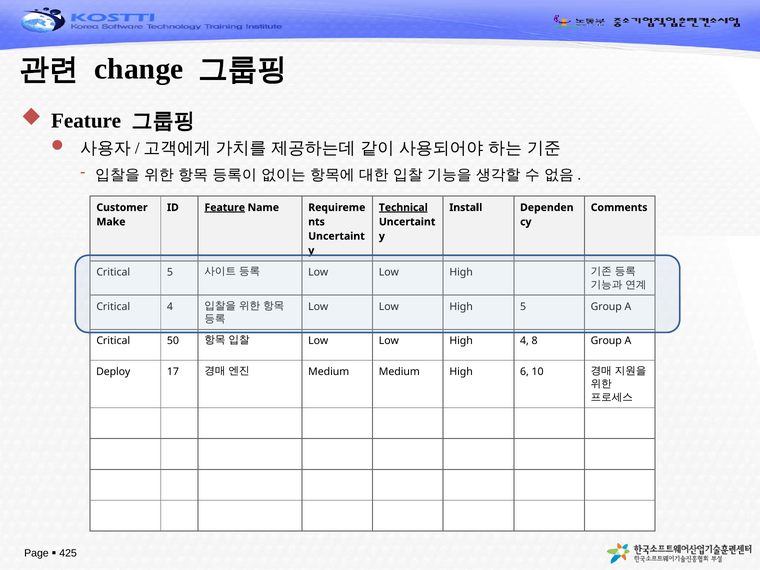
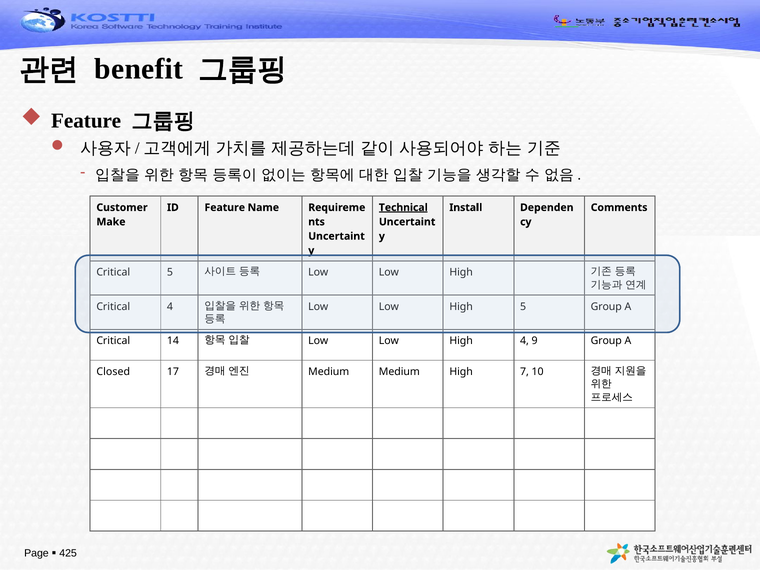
change: change -> benefit
Feature at (225, 208) underline: present -> none
50: 50 -> 14
8: 8 -> 9
Deploy: Deploy -> Closed
6: 6 -> 7
